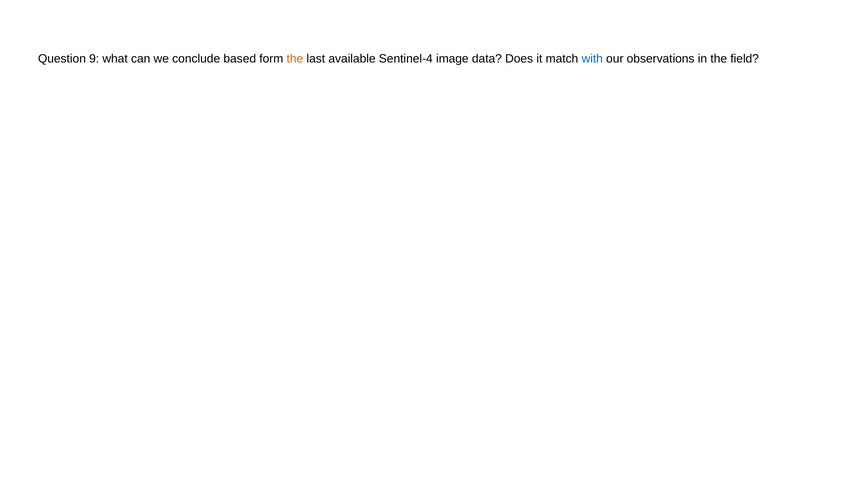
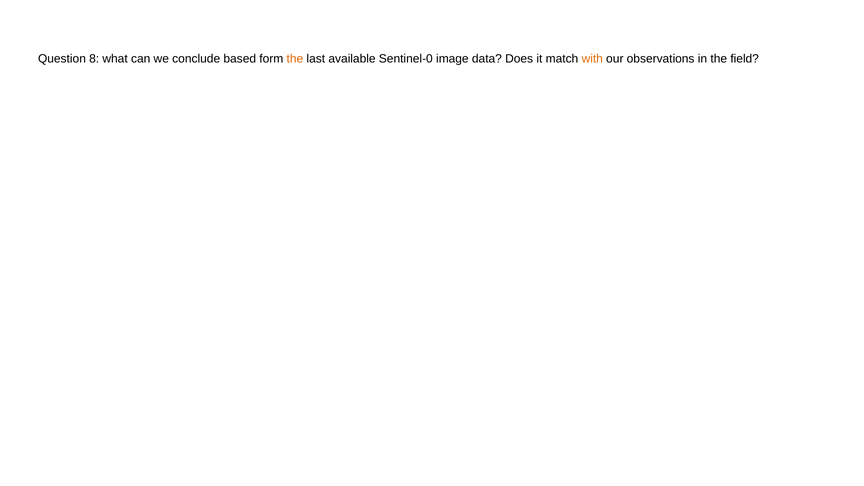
9: 9 -> 8
Sentinel-4: Sentinel-4 -> Sentinel-0
with colour: blue -> orange
